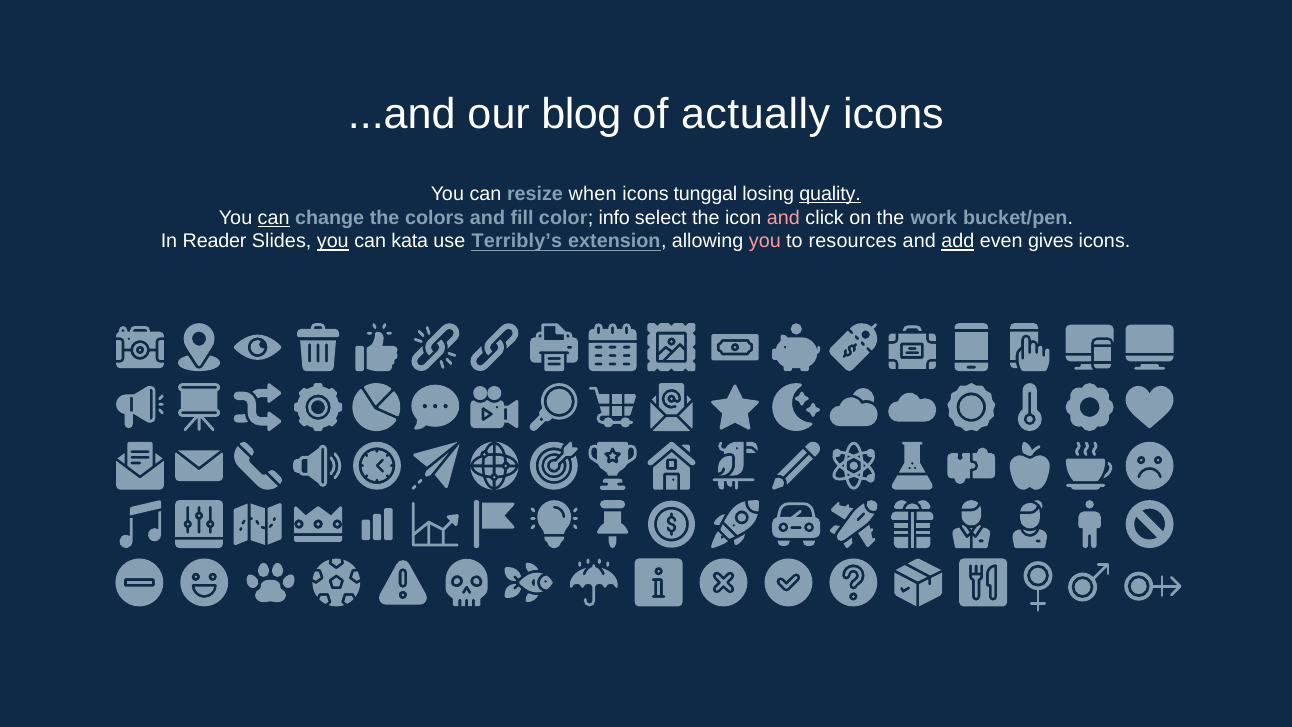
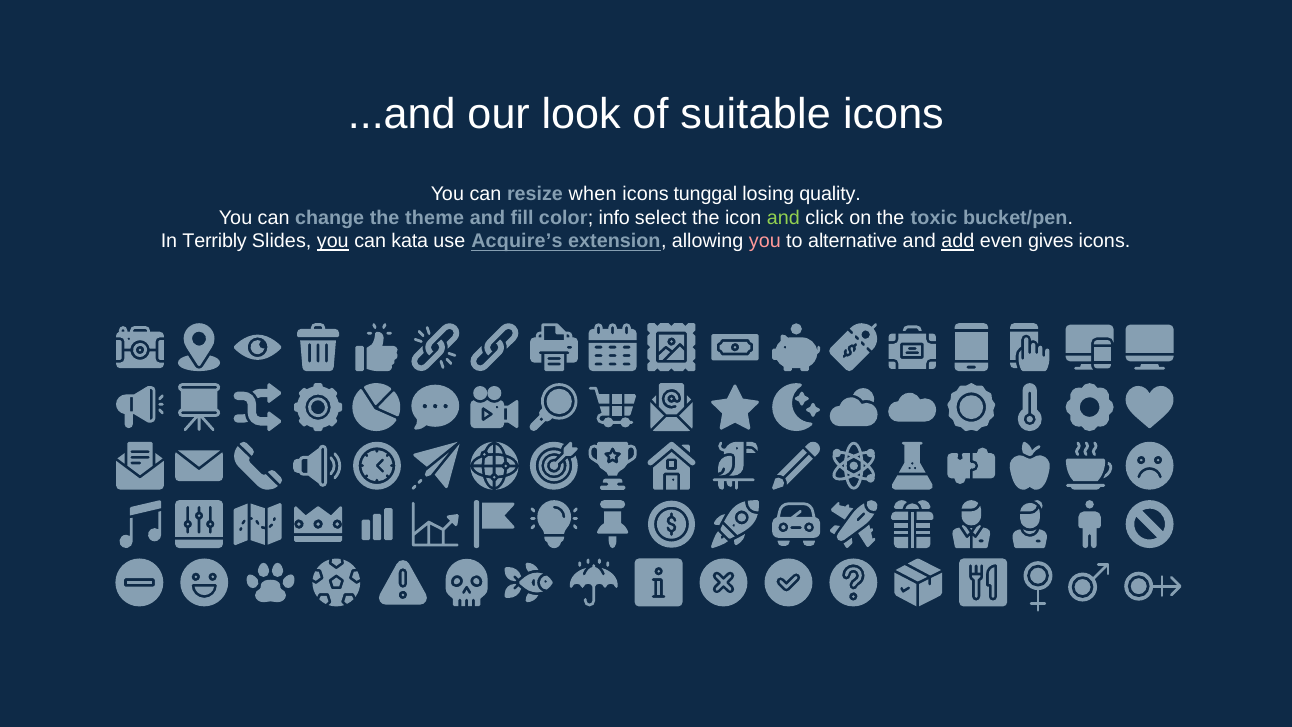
blog: blog -> look
actually: actually -> suitable
quality underline: present -> none
can at (274, 218) underline: present -> none
colors: colors -> theme
and at (783, 218) colour: pink -> light green
work: work -> toxic
Reader: Reader -> Terribly
Terribly’s: Terribly’s -> Acquire’s
resources: resources -> alternative
